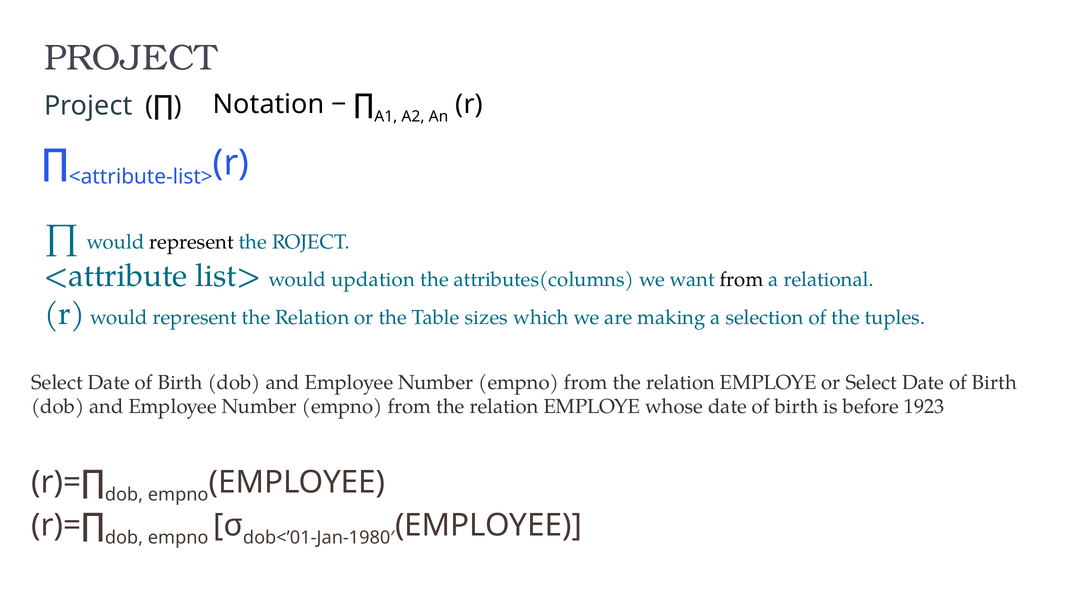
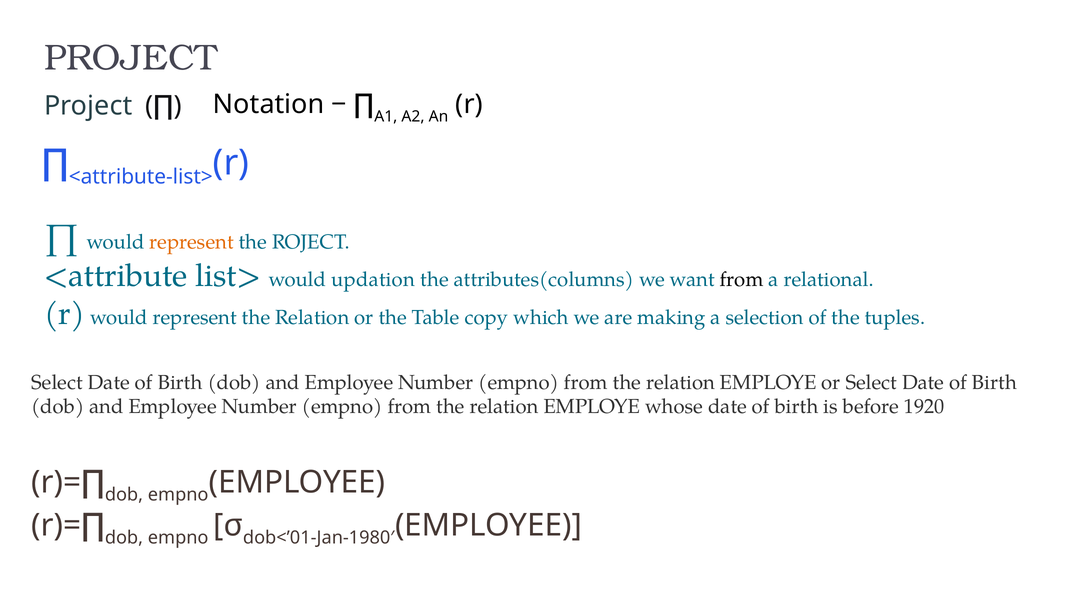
represent at (192, 242) colour: black -> orange
sizes: sizes -> copy
1923: 1923 -> 1920
